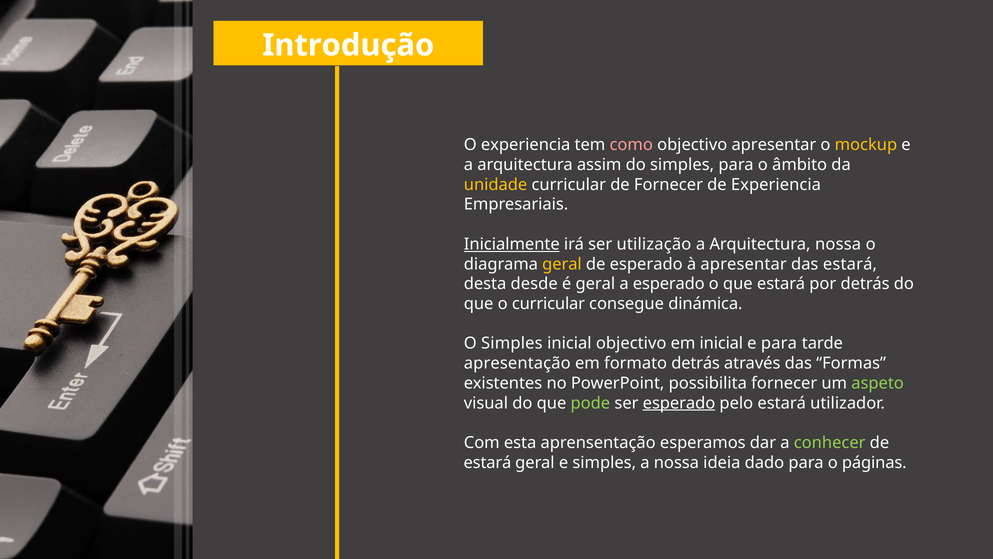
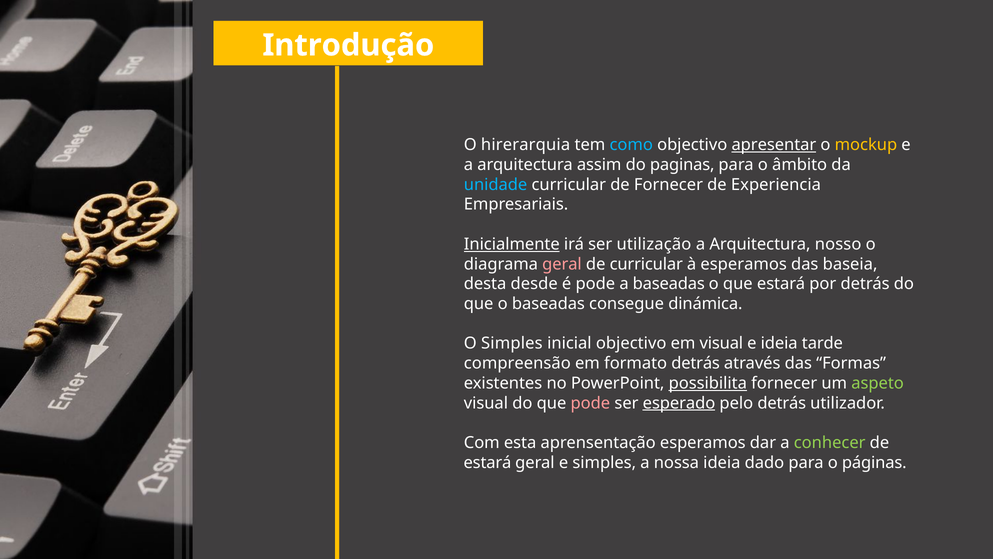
O experiencia: experiencia -> hirerarquia
como colour: pink -> light blue
apresentar at (774, 145) underline: none -> present
do simples: simples -> paginas
unidade colour: yellow -> light blue
Arquitectura nossa: nossa -> nosso
geral at (562, 264) colour: yellow -> pink
de esperado: esperado -> curricular
à apresentar: apresentar -> esperamos
das estará: estará -> baseia
é geral: geral -> pode
a esperado: esperado -> baseadas
o curricular: curricular -> baseadas
em inicial: inicial -> visual
e para: para -> ideia
apresentação: apresentação -> compreensão
possibilita underline: none -> present
pode at (590, 403) colour: light green -> pink
pelo estará: estará -> detrás
